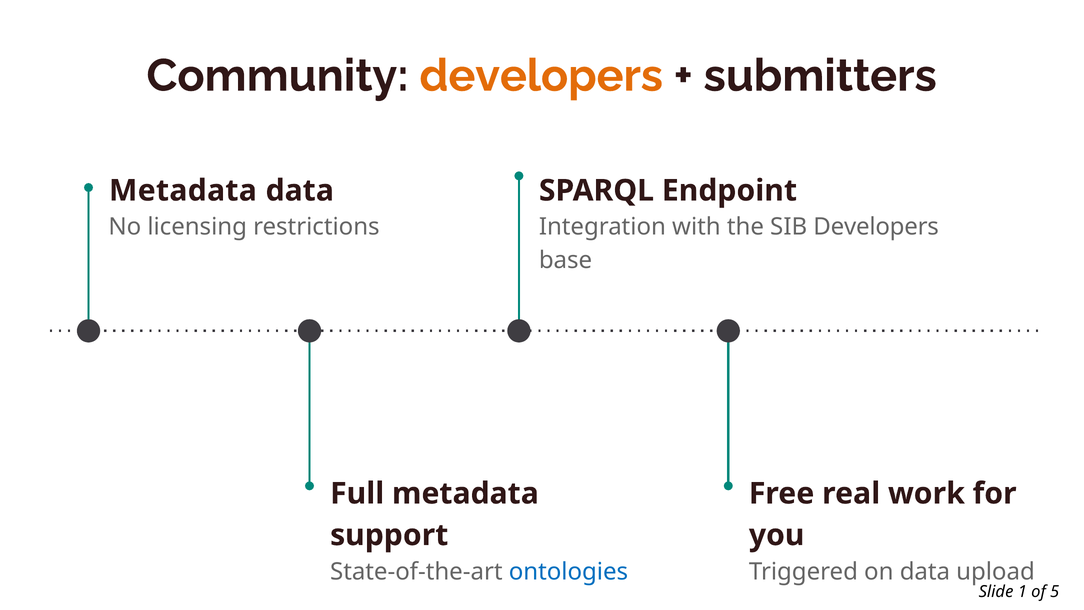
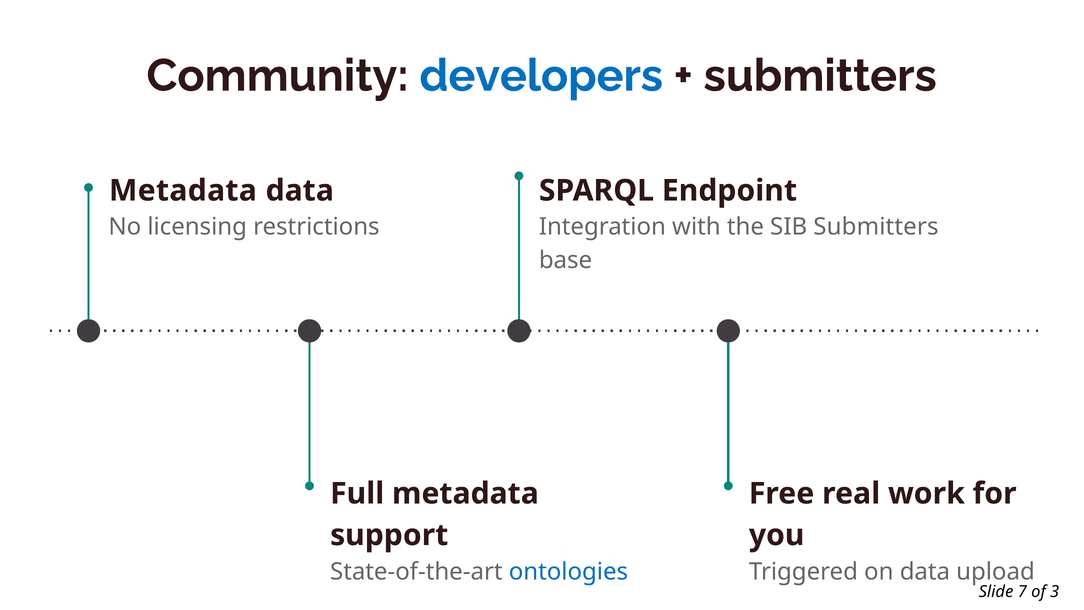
developers at (541, 76) colour: orange -> blue
SIB Developers: Developers -> Submitters
1: 1 -> 7
5: 5 -> 3
